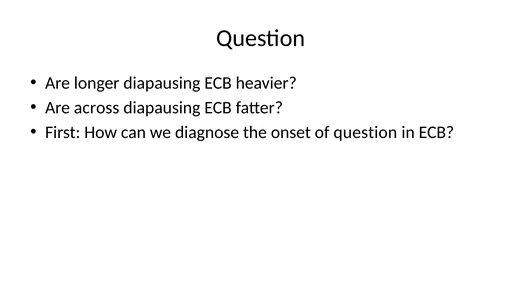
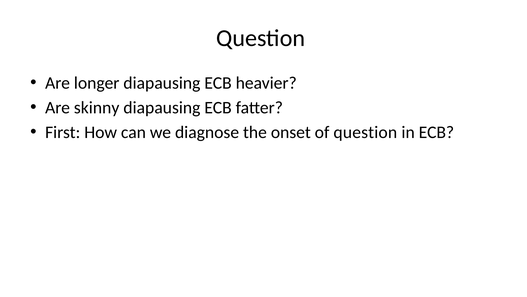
across: across -> skinny
